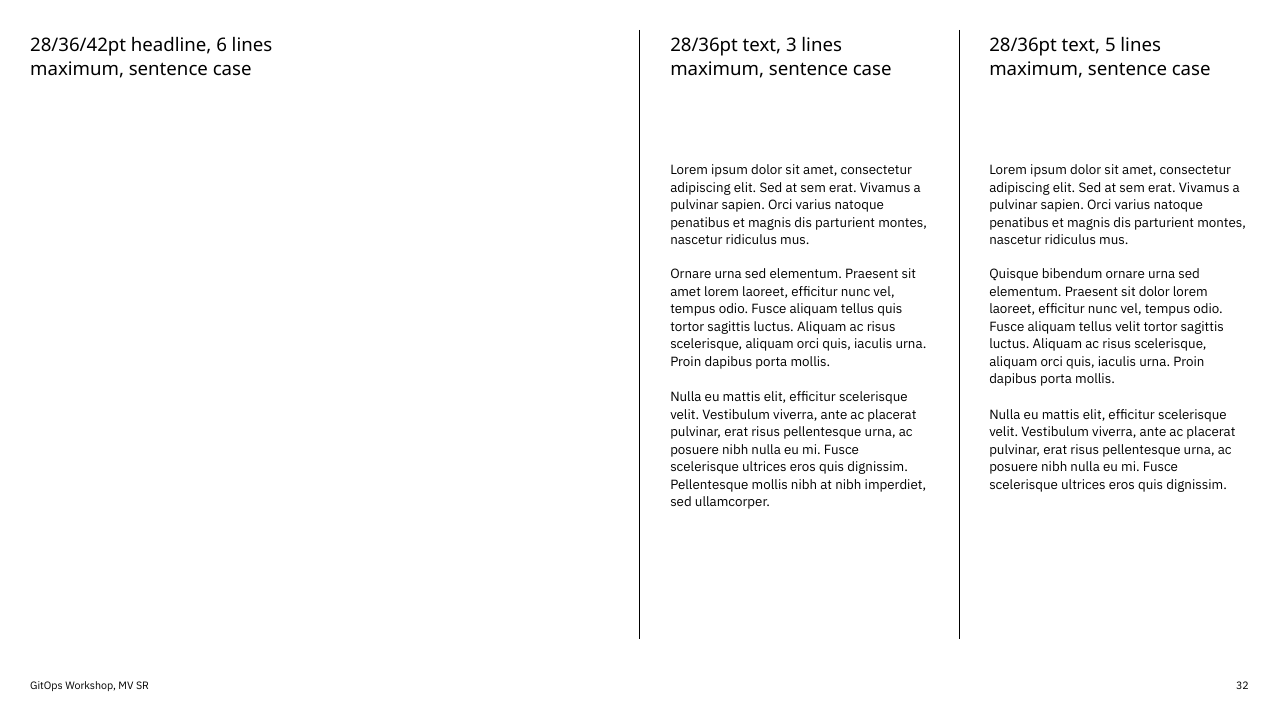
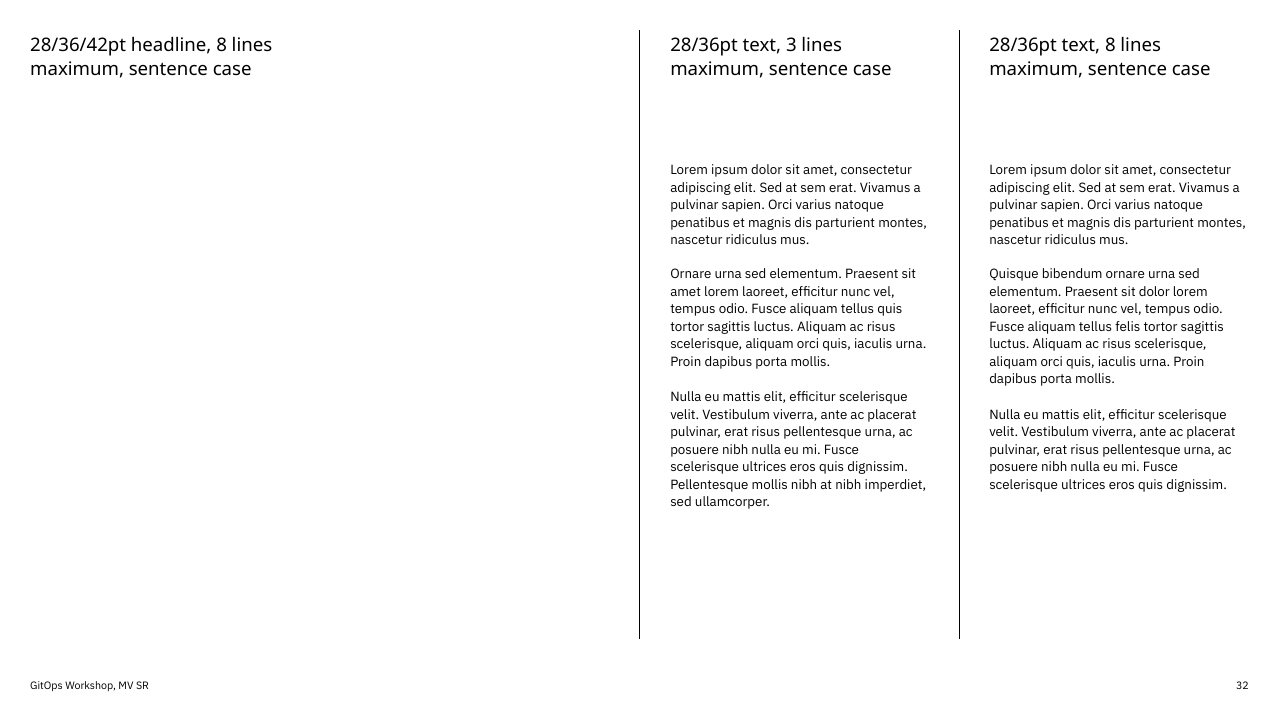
headline 6: 6 -> 8
text 5: 5 -> 8
tellus velit: velit -> felis
